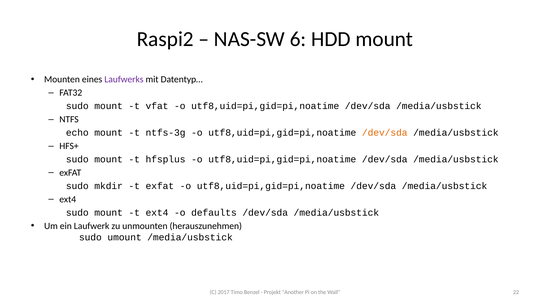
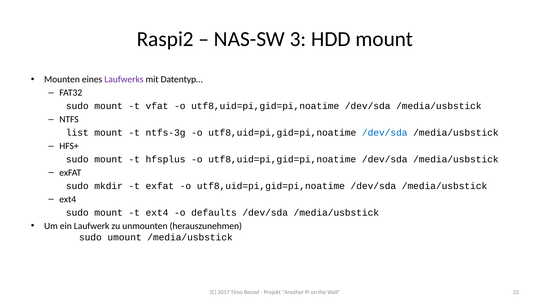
6: 6 -> 3
echo: echo -> list
/dev/sda at (385, 133) colour: orange -> blue
